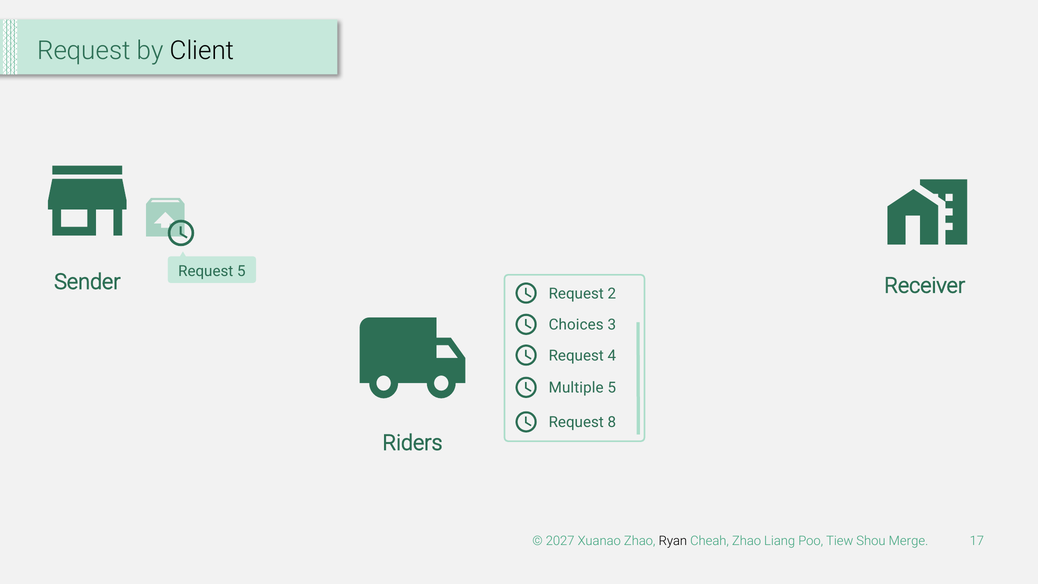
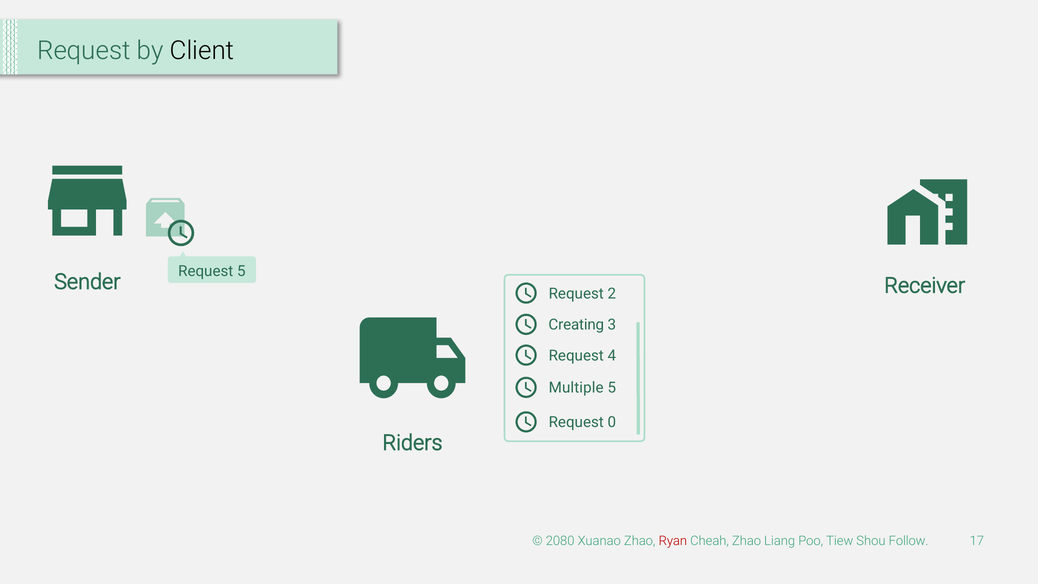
Choices: Choices -> Creating
8: 8 -> 0
2027: 2027 -> 2080
Ryan colour: black -> red
Merge: Merge -> Follow
